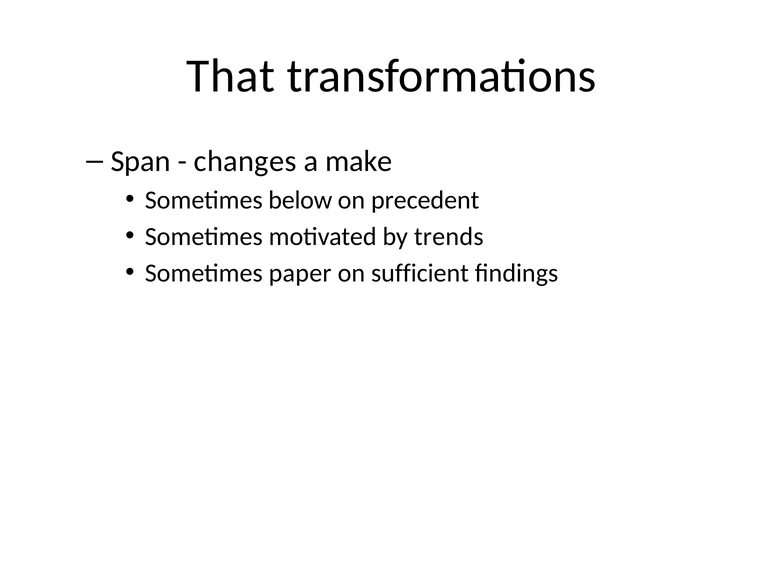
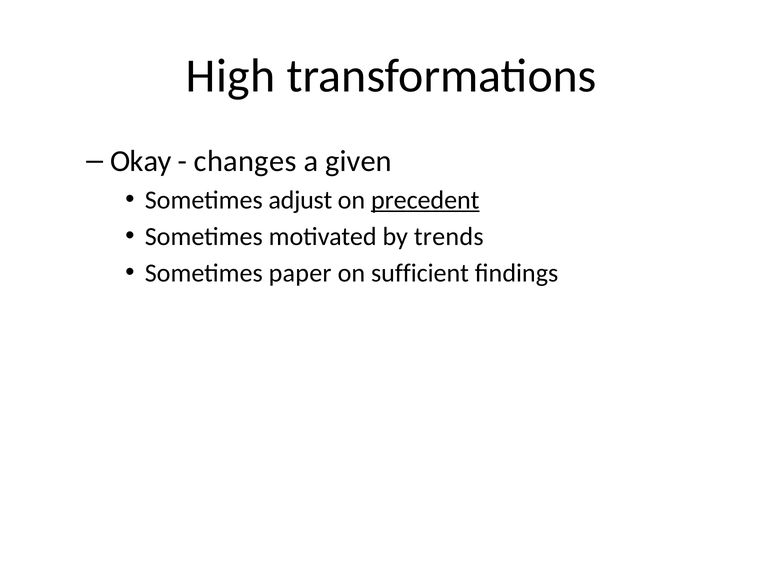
That: That -> High
Span: Span -> Okay
make: make -> given
below: below -> adjust
precedent underline: none -> present
